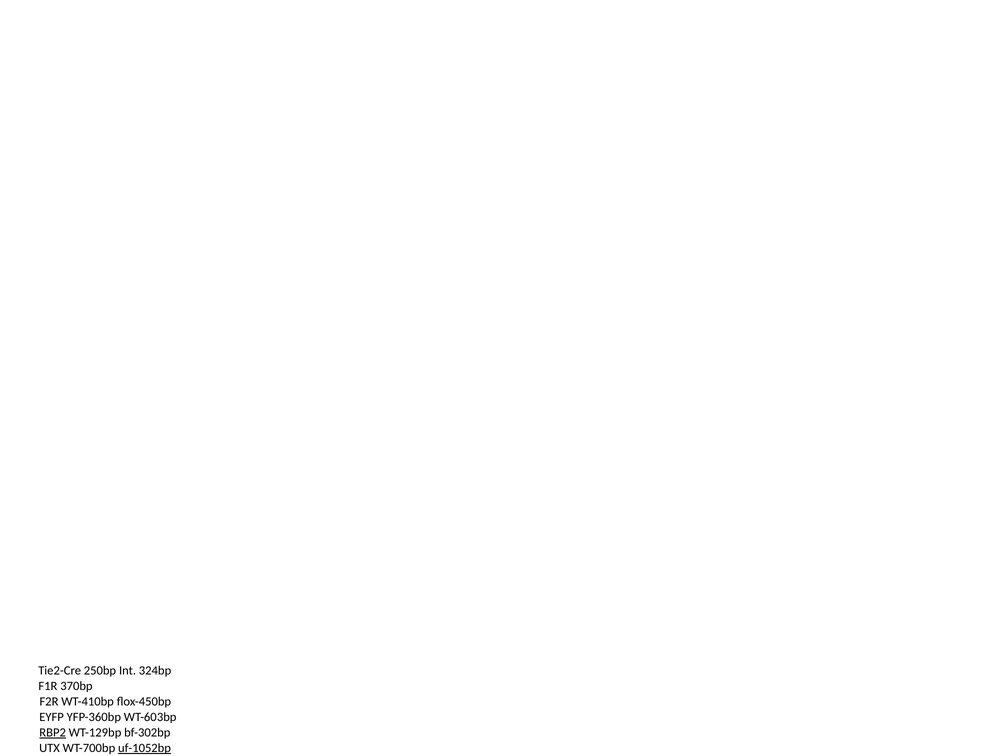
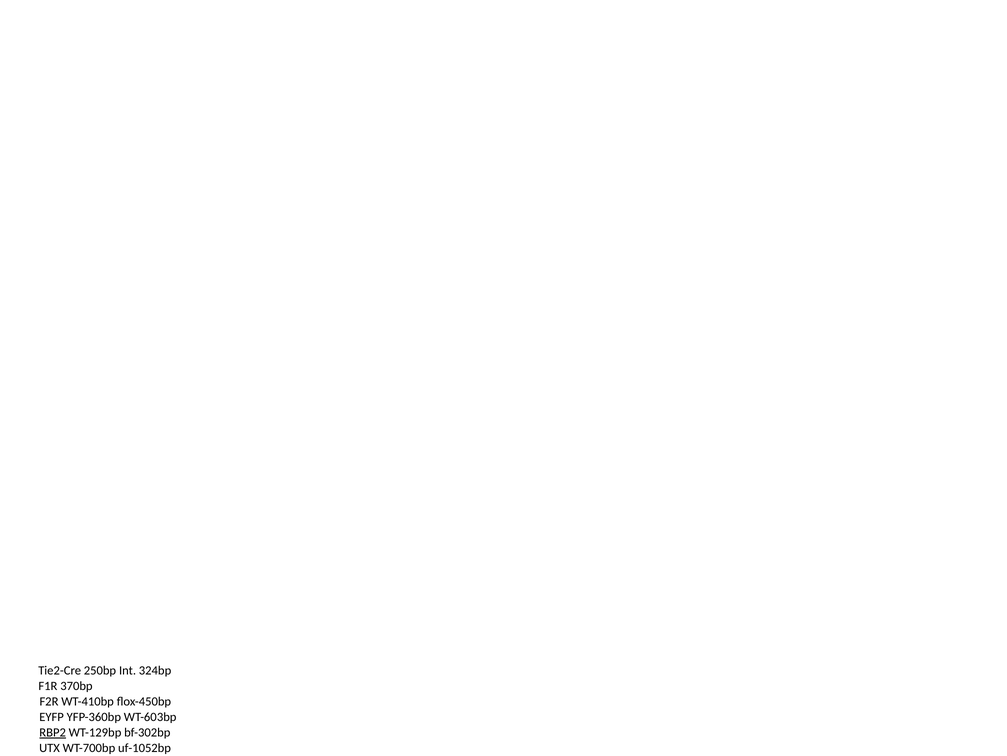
uf-1052bp underline: present -> none
